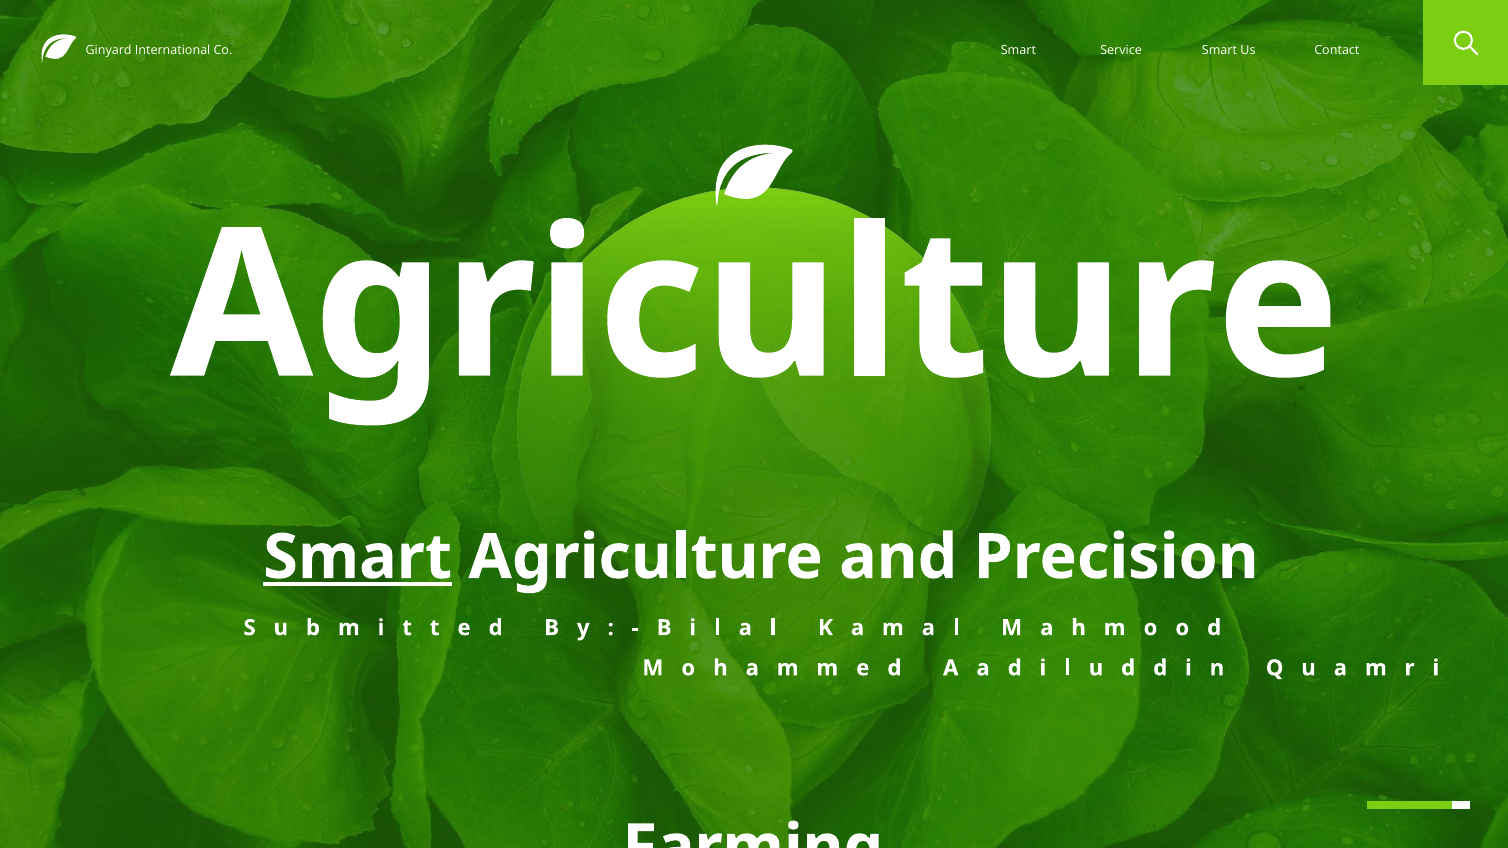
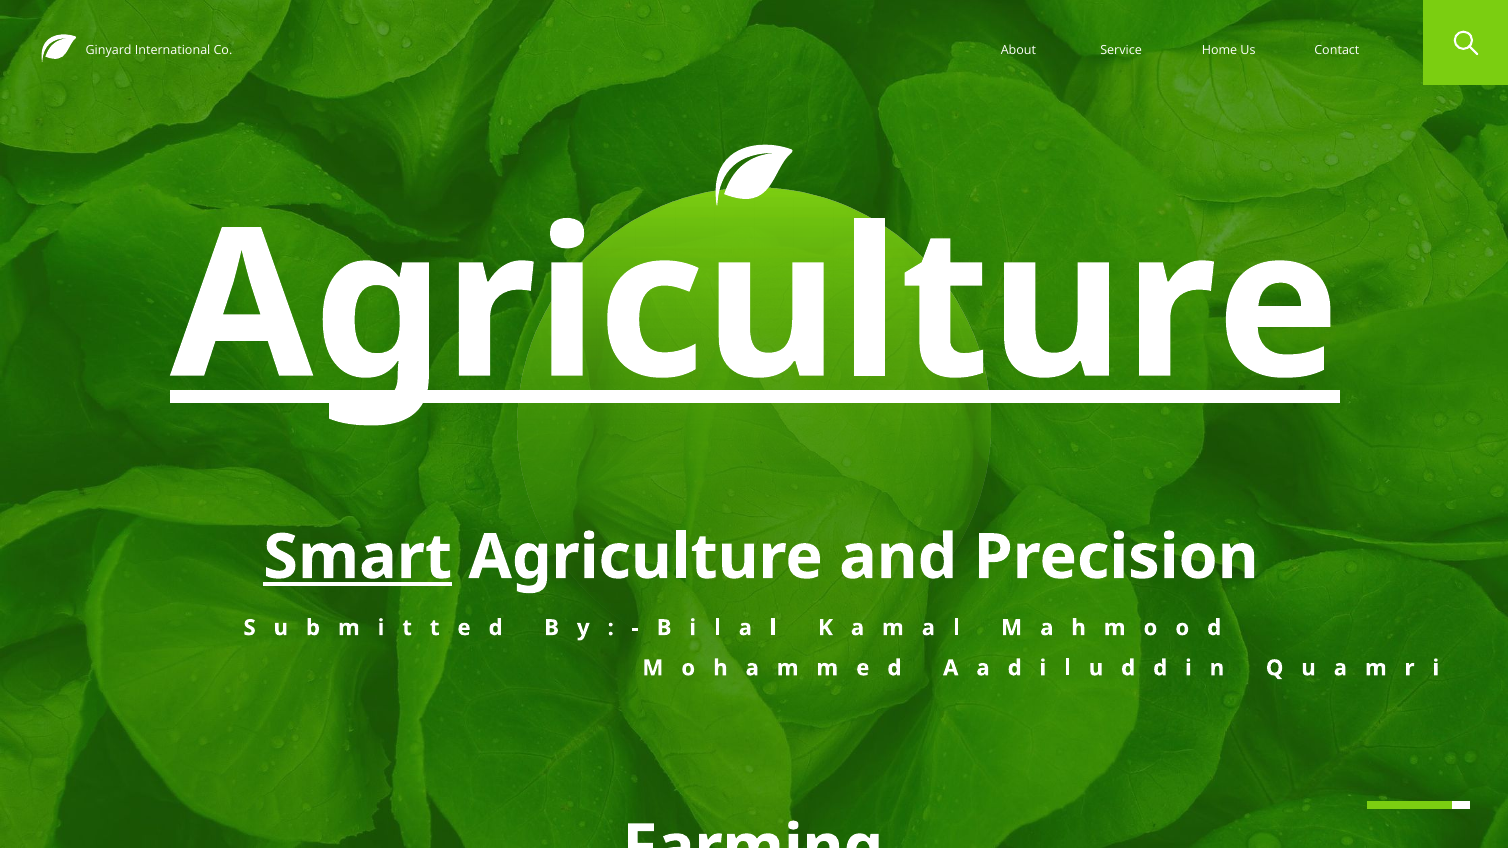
Smart at (1018, 51): Smart -> About
Smart at (1219, 51): Smart -> Home
Agriculture at (755, 307) underline: none -> present
